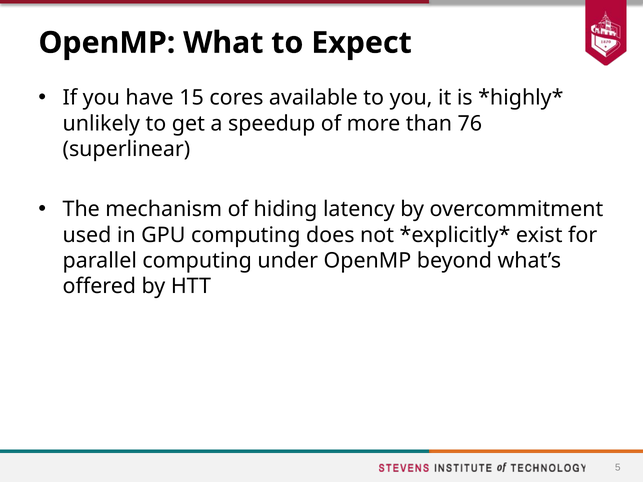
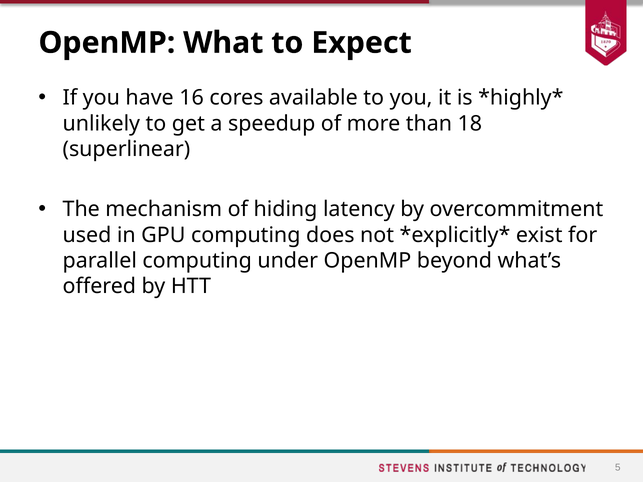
15: 15 -> 16
76: 76 -> 18
